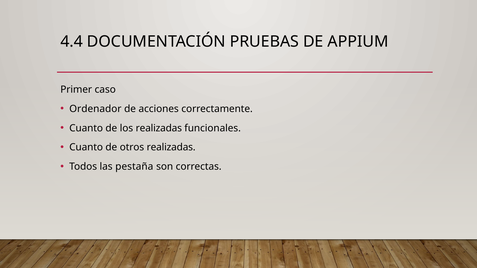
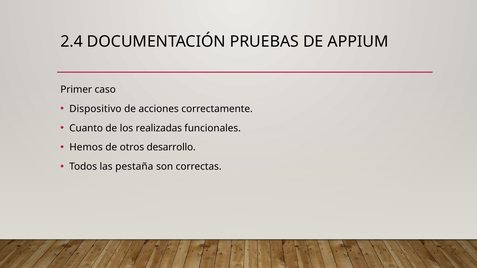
4.4: 4.4 -> 2.4
Ordenador: Ordenador -> Dispositivo
Cuanto at (86, 148): Cuanto -> Hemos
otros realizadas: realizadas -> desarrollo
